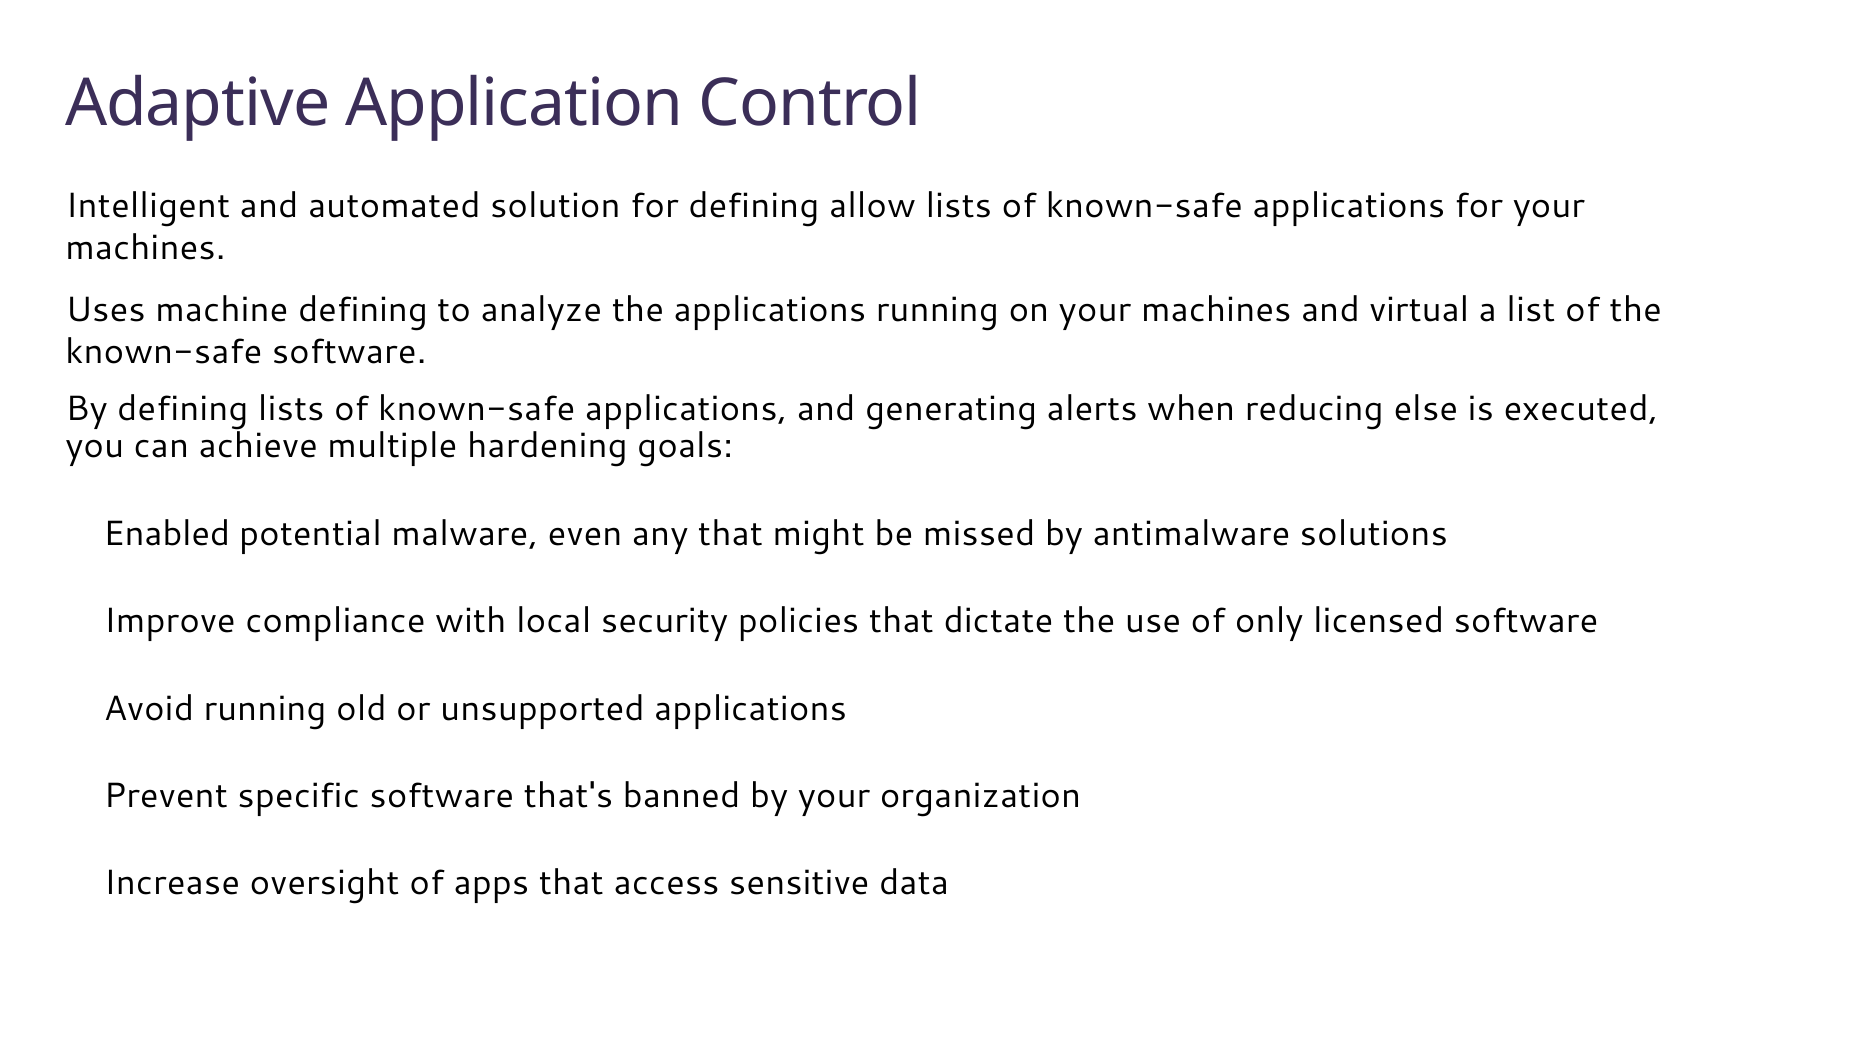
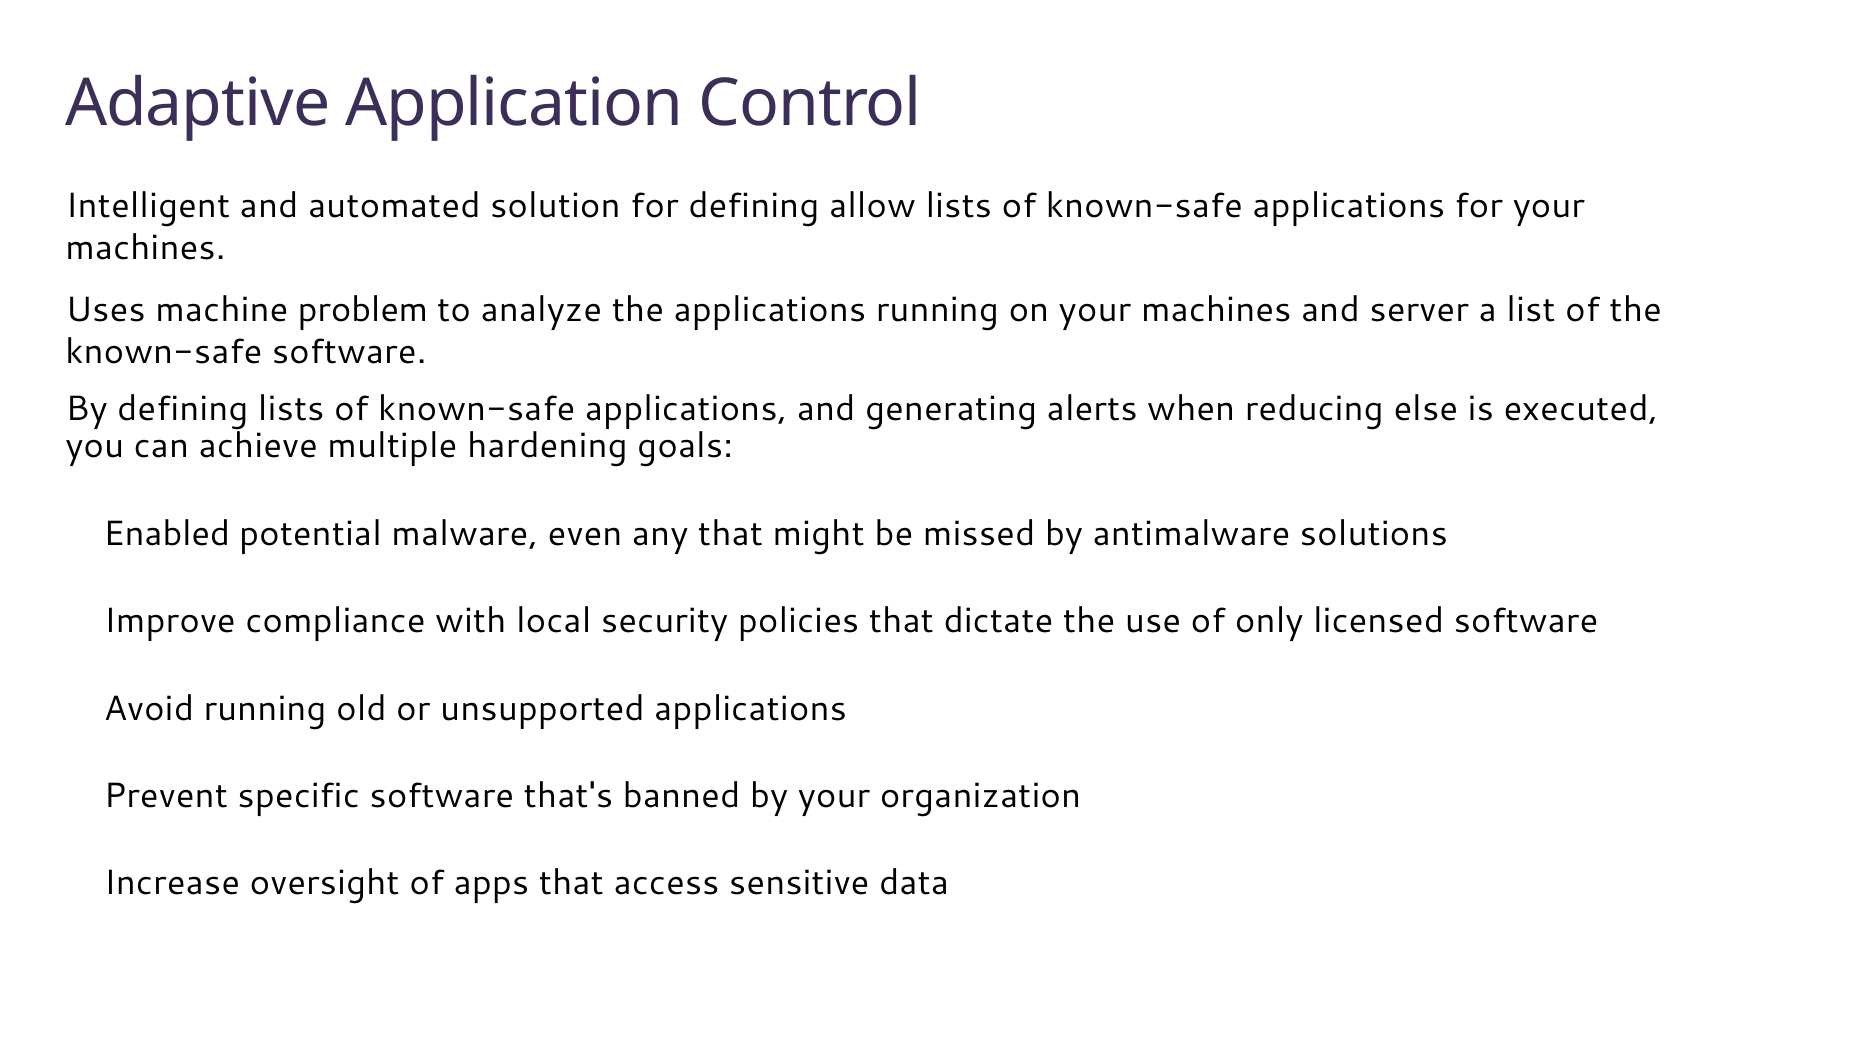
machine defining: defining -> problem
virtual: virtual -> server
